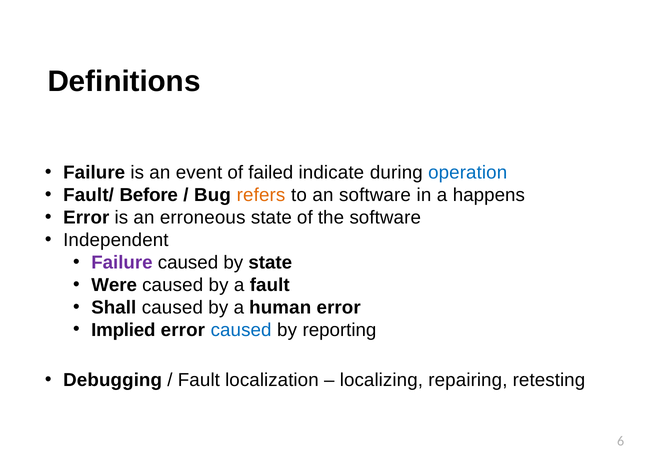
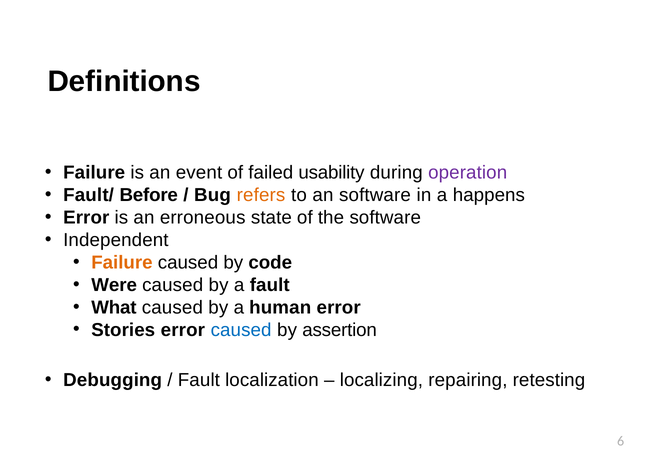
indicate: indicate -> usability
operation colour: blue -> purple
Failure at (122, 263) colour: purple -> orange
by state: state -> code
Shall: Shall -> What
Implied: Implied -> Stories
reporting: reporting -> assertion
